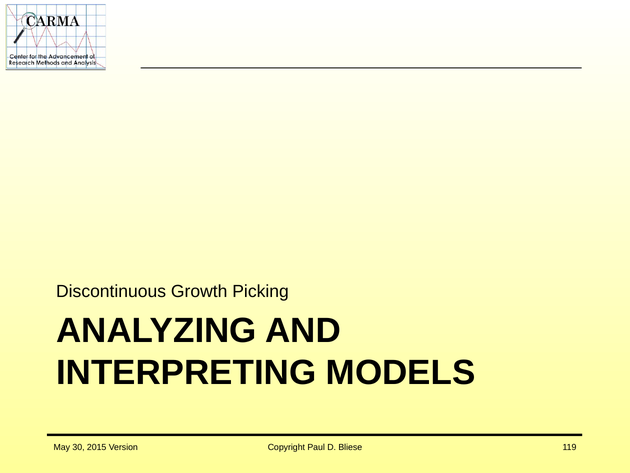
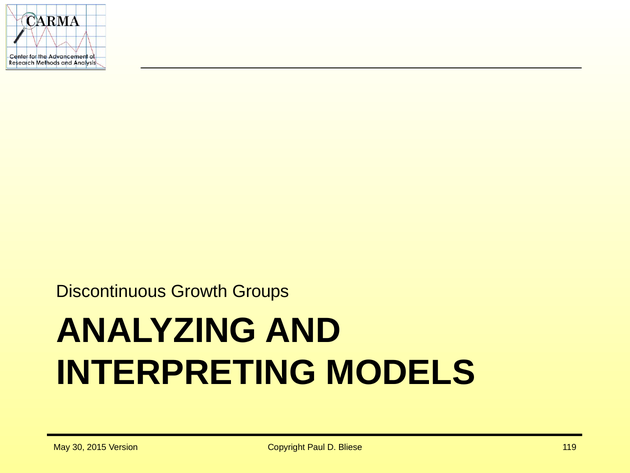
Picking: Picking -> Groups
